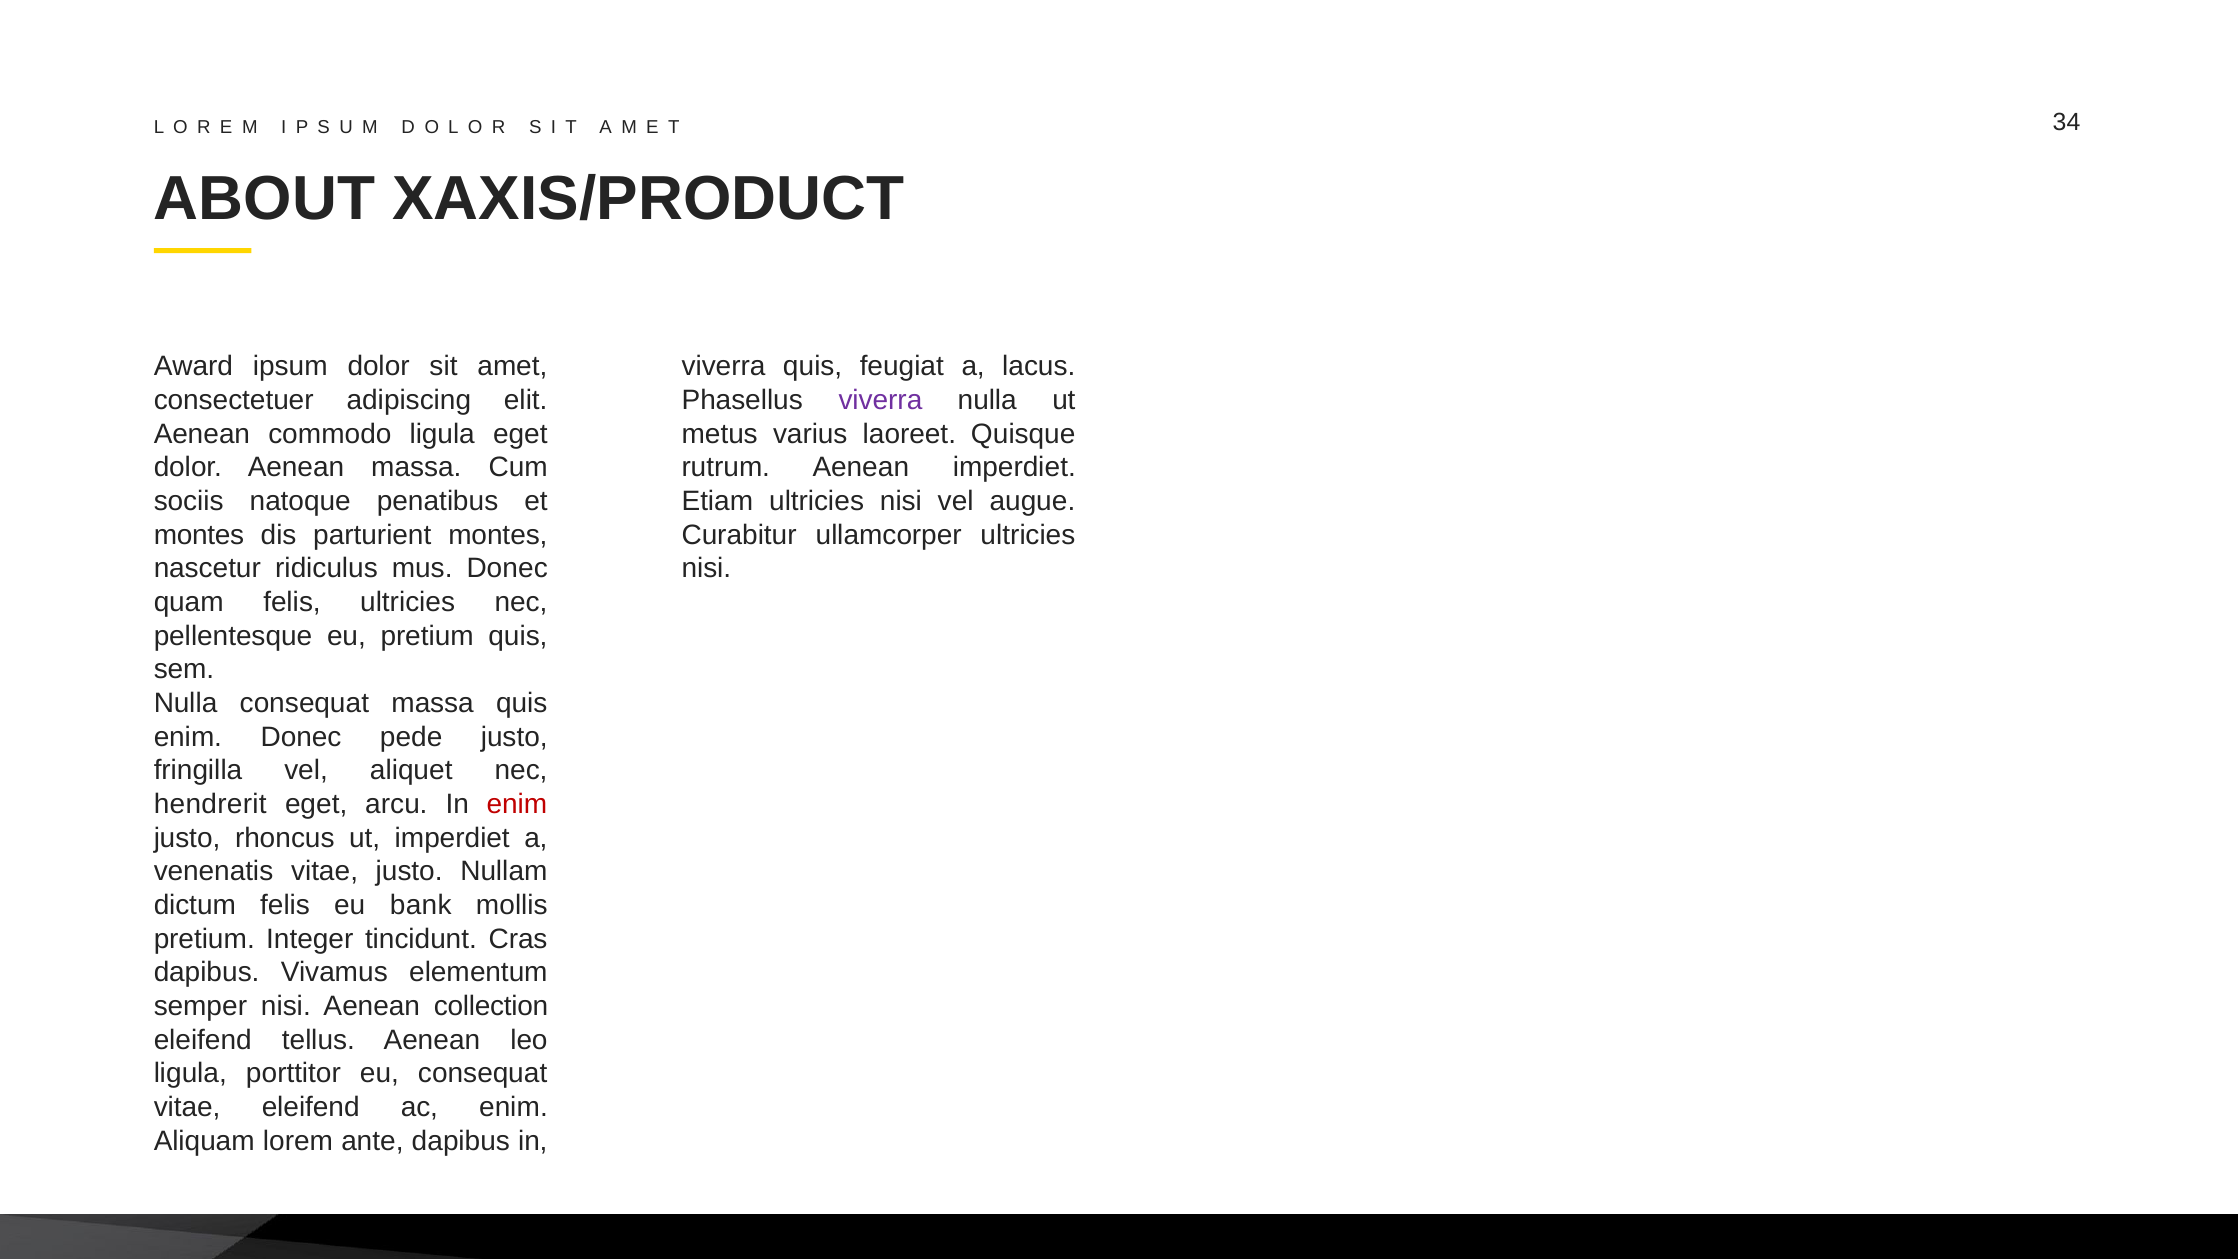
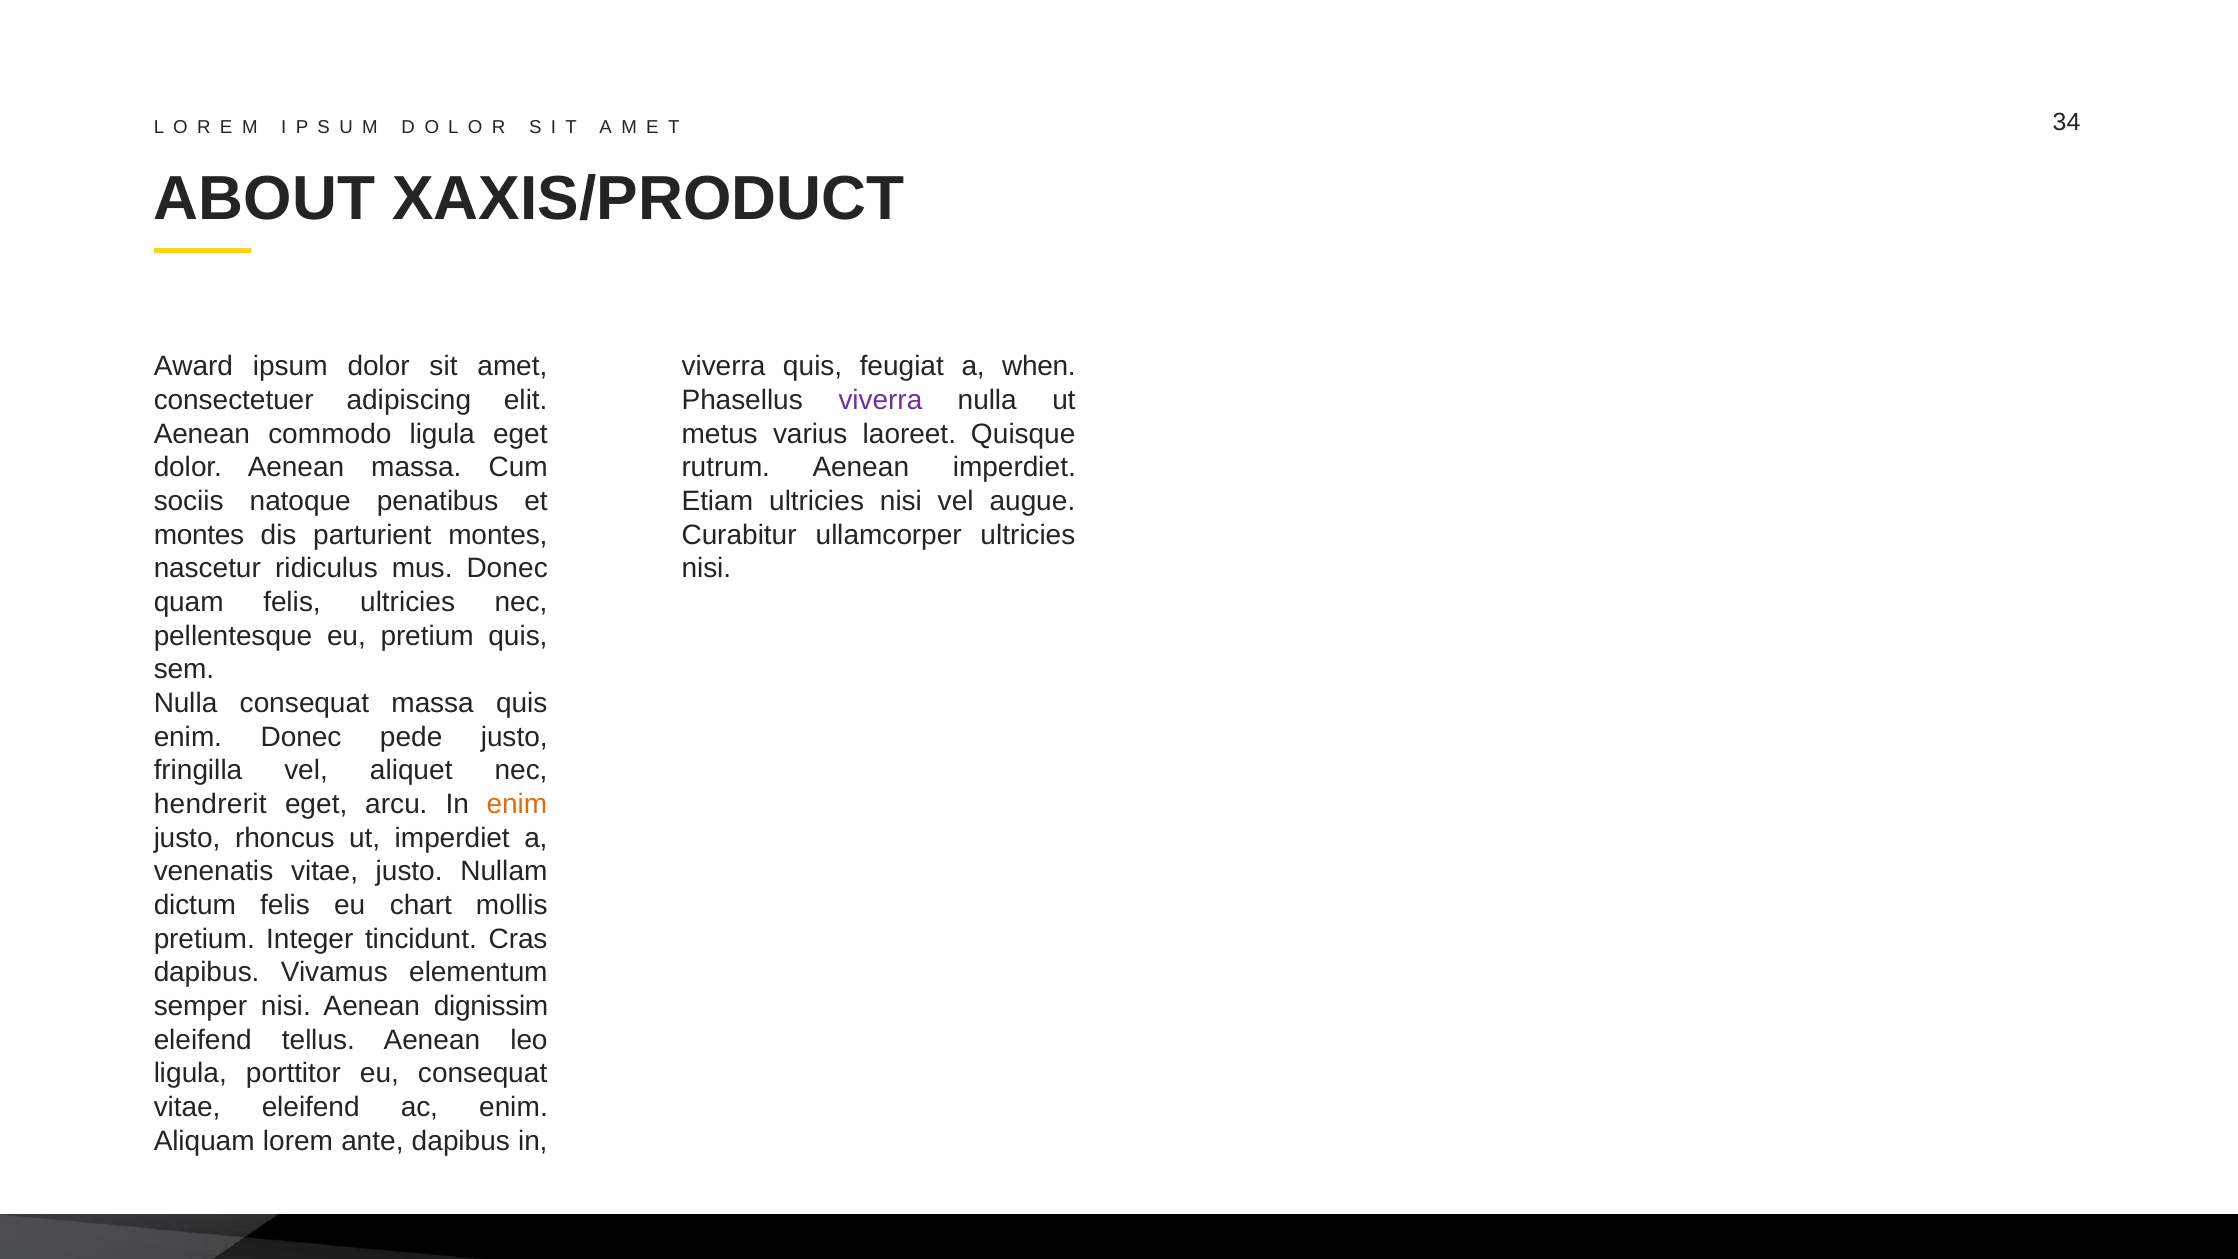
lacus: lacus -> when
enim at (517, 804) colour: red -> orange
bank: bank -> chart
collection: collection -> dignissim
